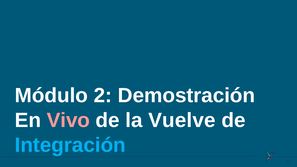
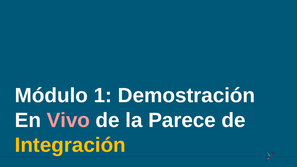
2: 2 -> 1
Vuelve: Vuelve -> Parece
Integración colour: light blue -> yellow
